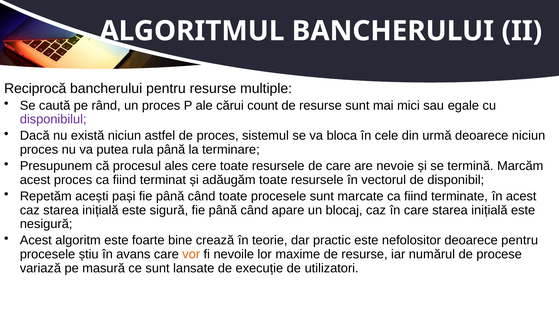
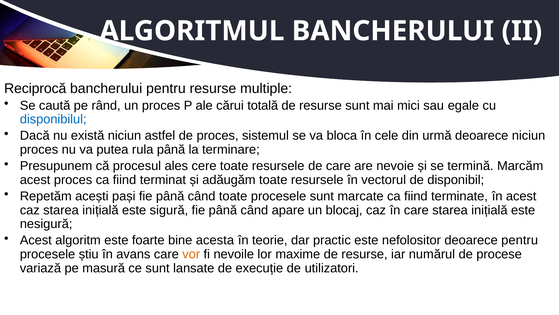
count: count -> totală
disponibilul colour: purple -> blue
crează: crează -> acesta
